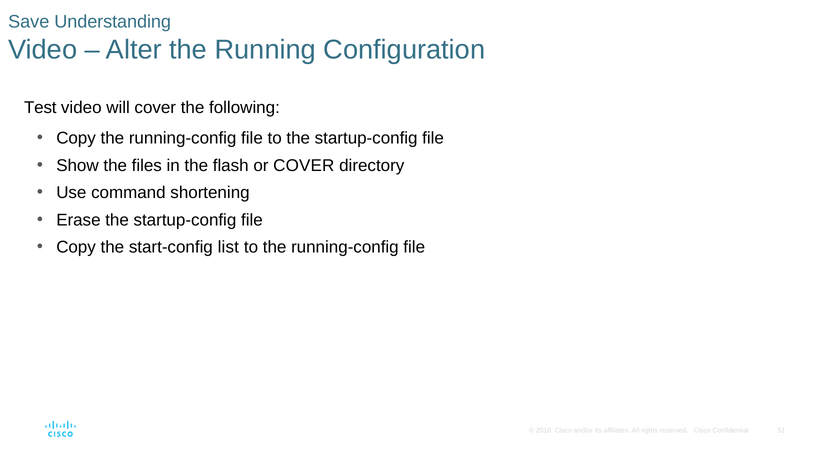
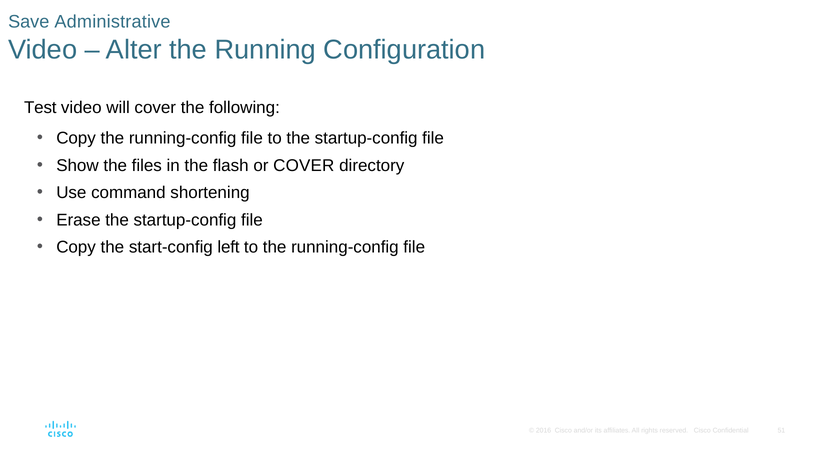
Understanding: Understanding -> Administrative
list: list -> left
